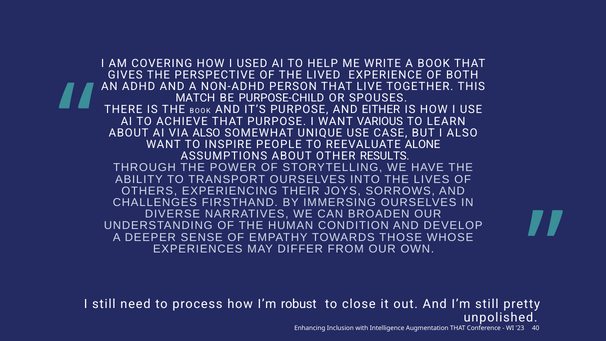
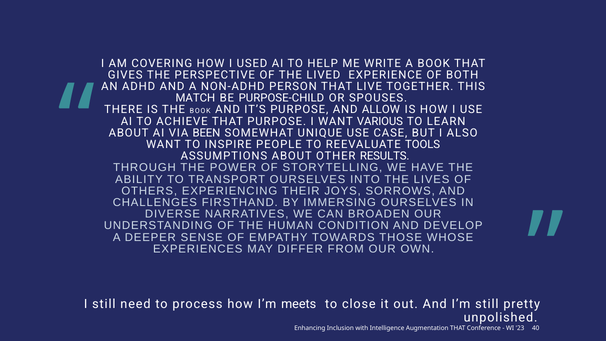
EITHER: EITHER -> ALLOW
VIA ALSO: ALSO -> BEEN
ALONE: ALONE -> TOOLS
robust: robust -> meets
